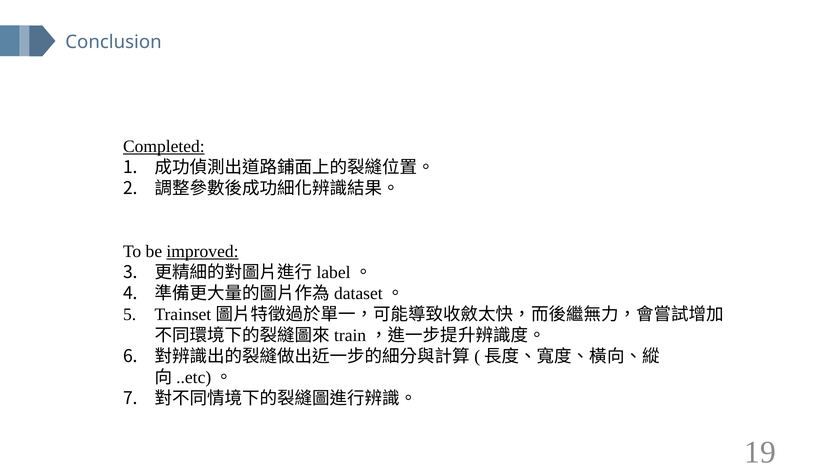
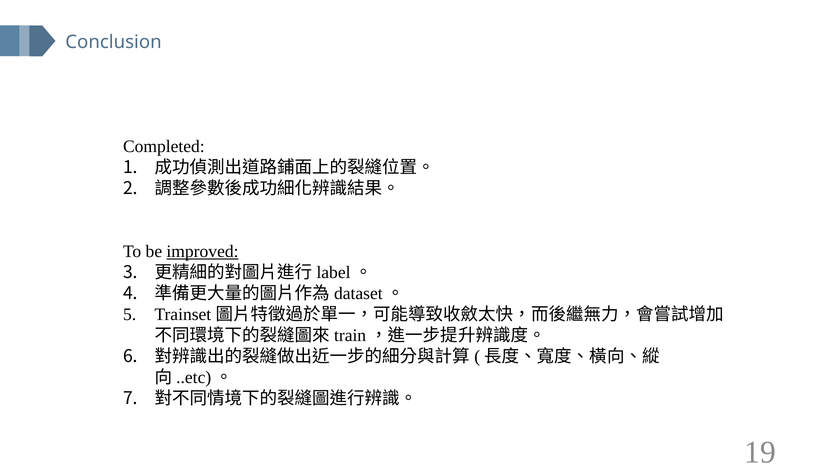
Completed underline: present -> none
